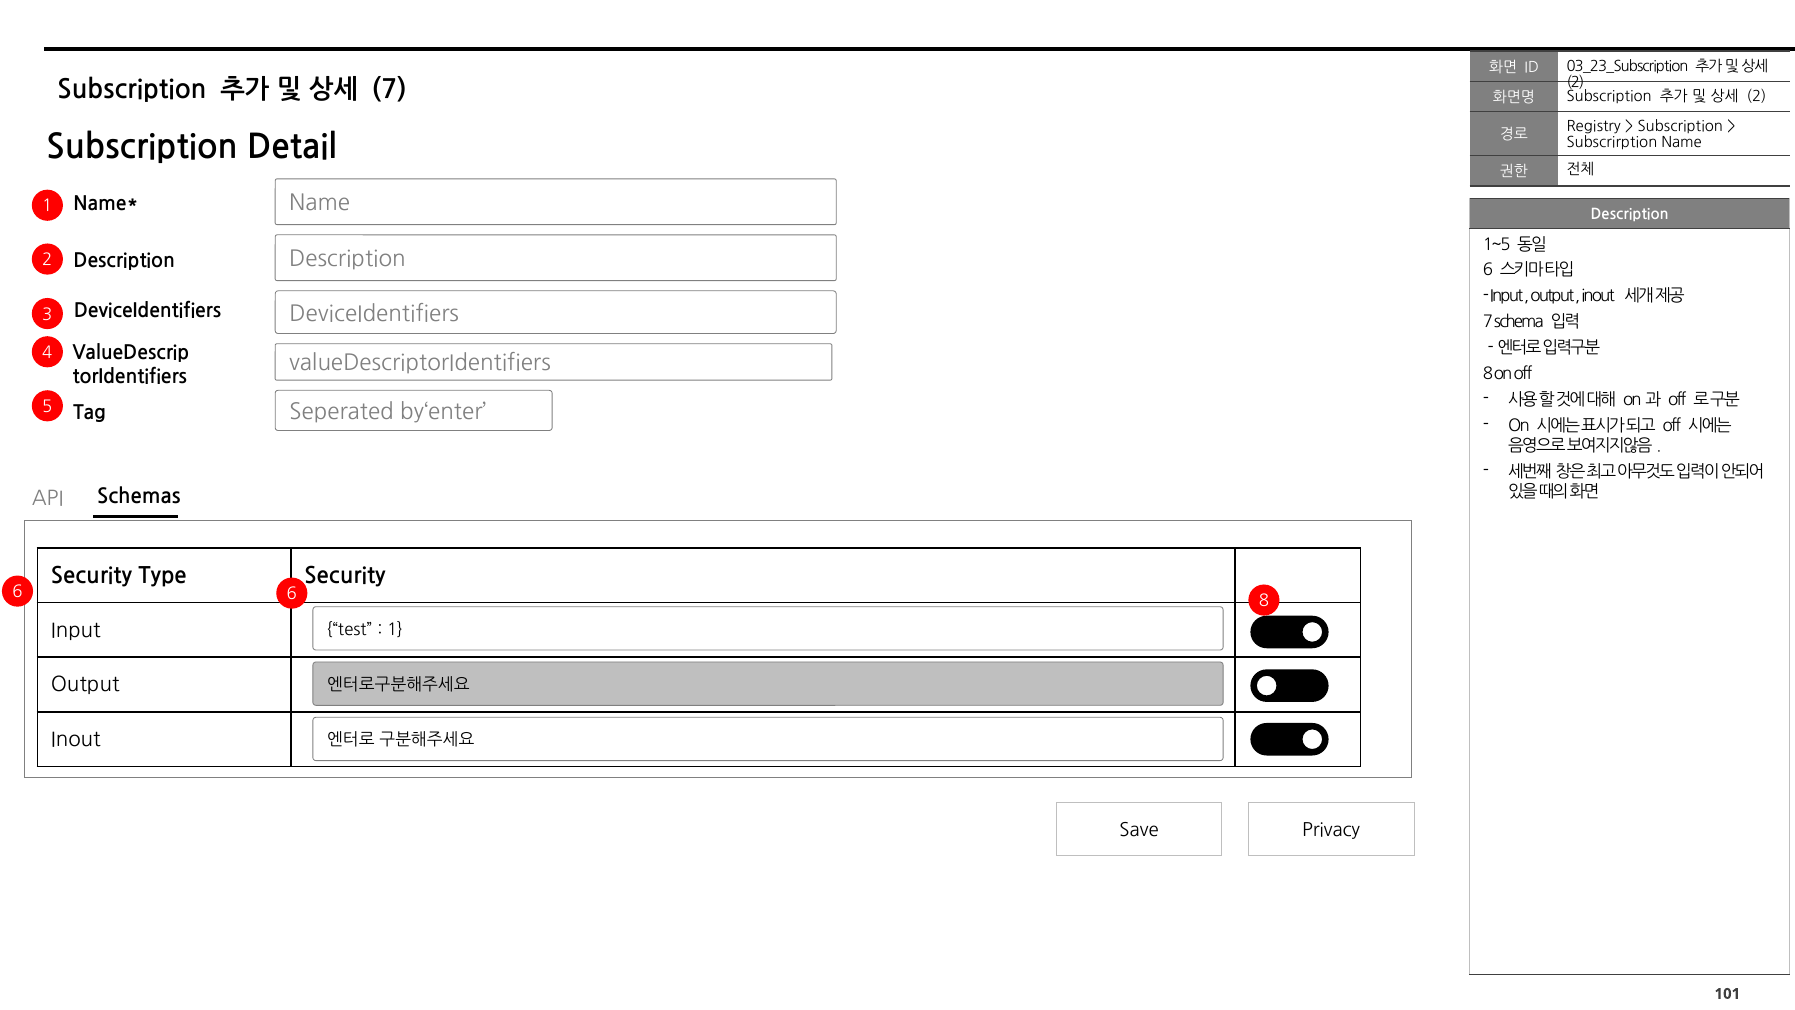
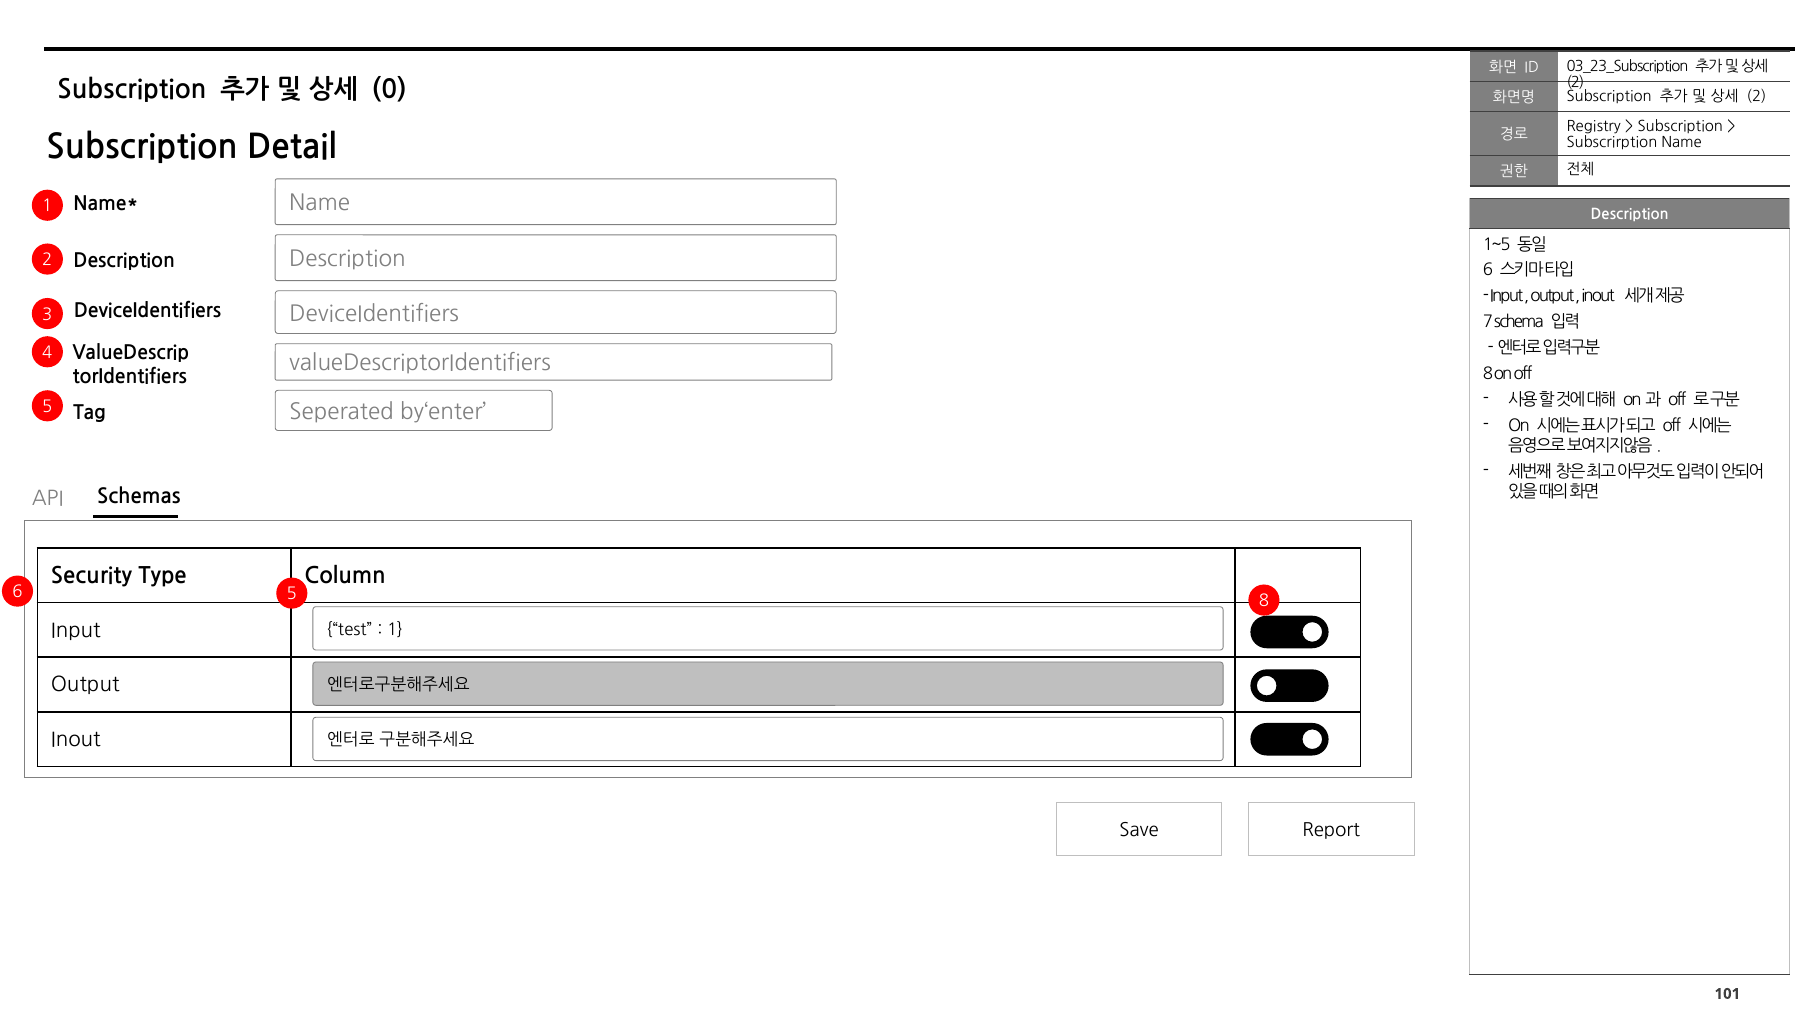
7 at (389, 90): 7 -> 0
Type Security: Security -> Column
6 6: 6 -> 5
Privacy: Privacy -> Report
